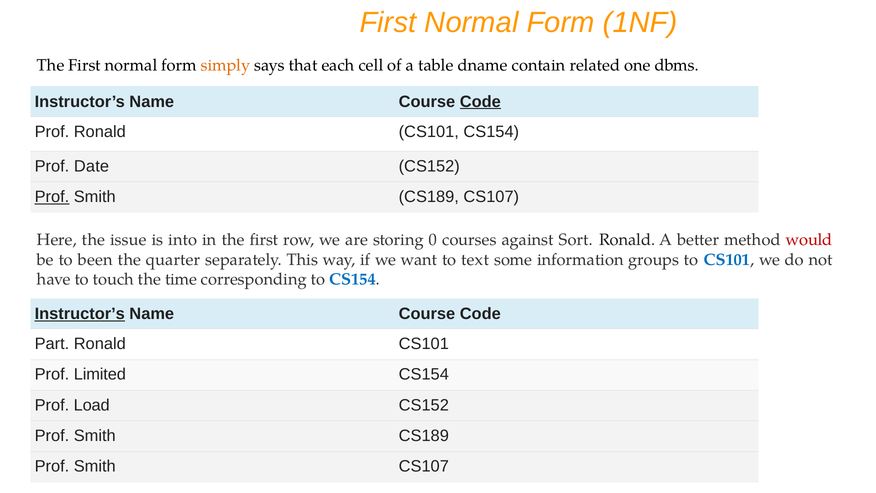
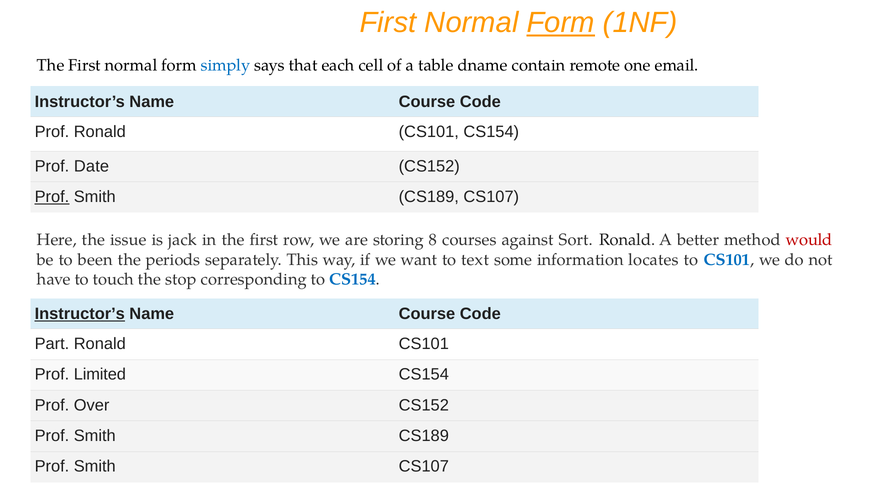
Form at (561, 23) underline: none -> present
simply colour: orange -> blue
related: related -> remote
dbms: dbms -> email
Code at (480, 102) underline: present -> none
into: into -> jack
0: 0 -> 8
quarter: quarter -> periods
groups: groups -> locates
time: time -> stop
Load: Load -> Over
